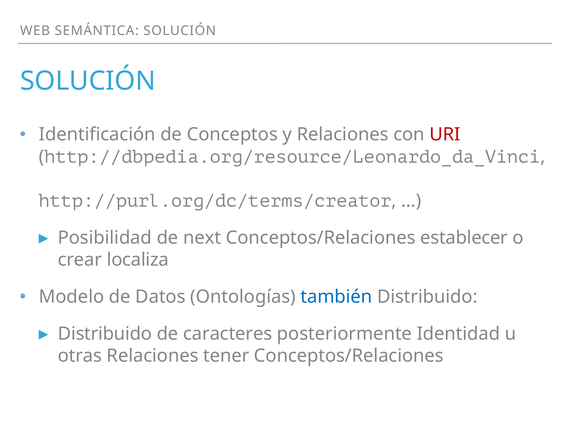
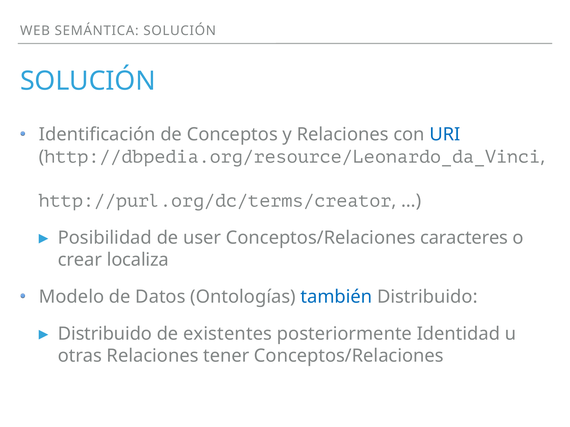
URI colour: red -> blue
next: next -> user
establecer: establecer -> caracteres
caracteres: caracteres -> existentes
